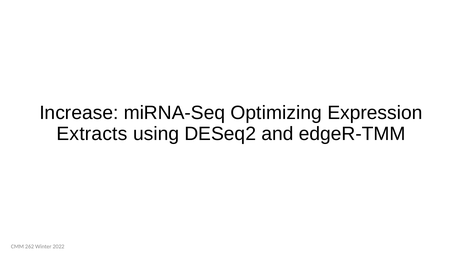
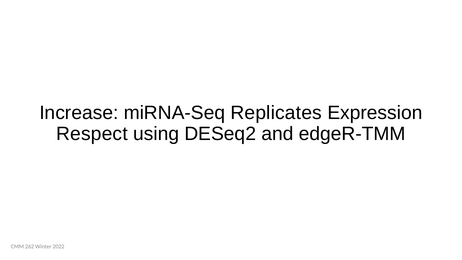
Optimizing: Optimizing -> Replicates
Extracts: Extracts -> Respect
